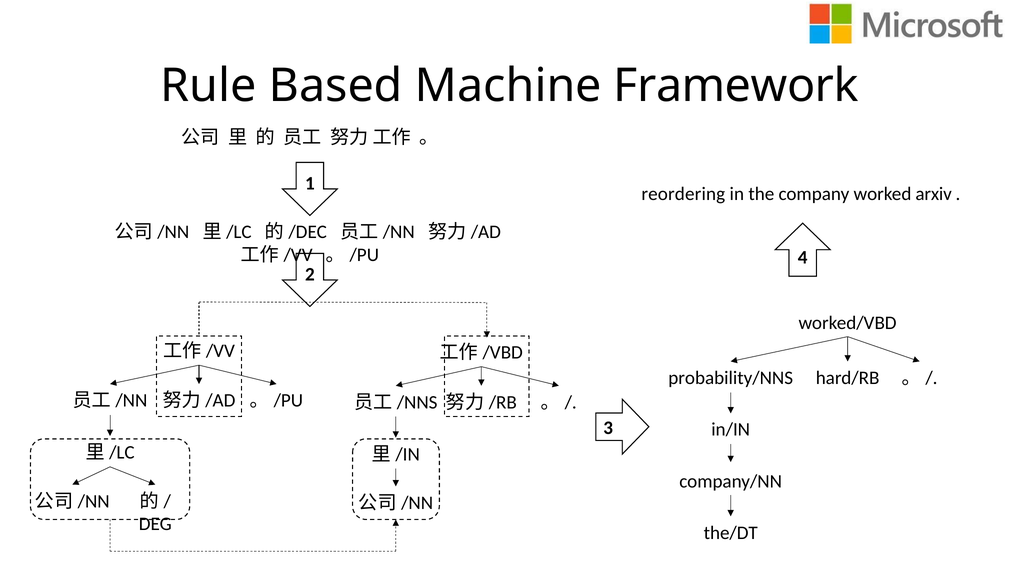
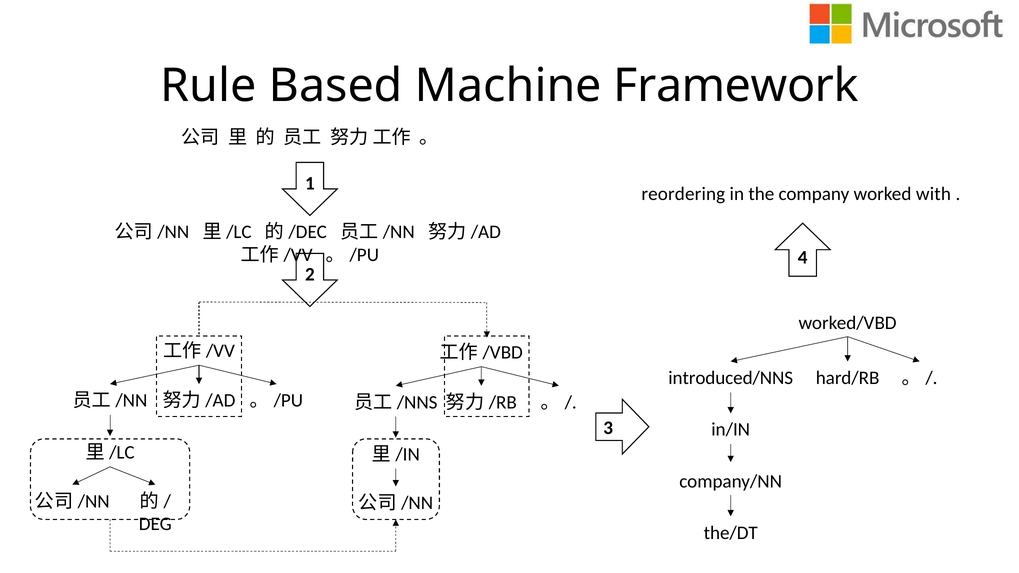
arxiv: arxiv -> with
probability/NNS: probability/NNS -> introduced/NNS
